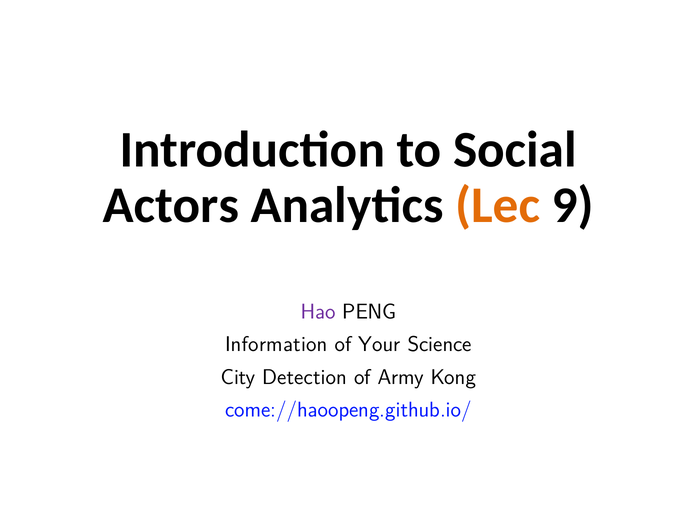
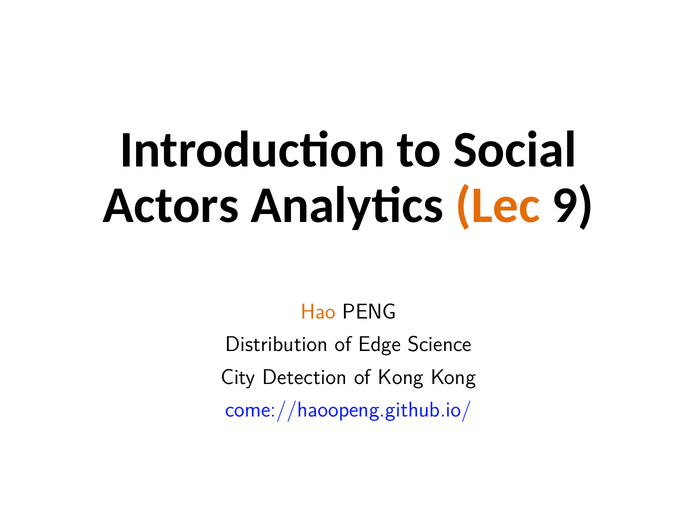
Hao colour: purple -> orange
Information: Information -> Distribution
Your: Your -> Edge
of Army: Army -> Kong
